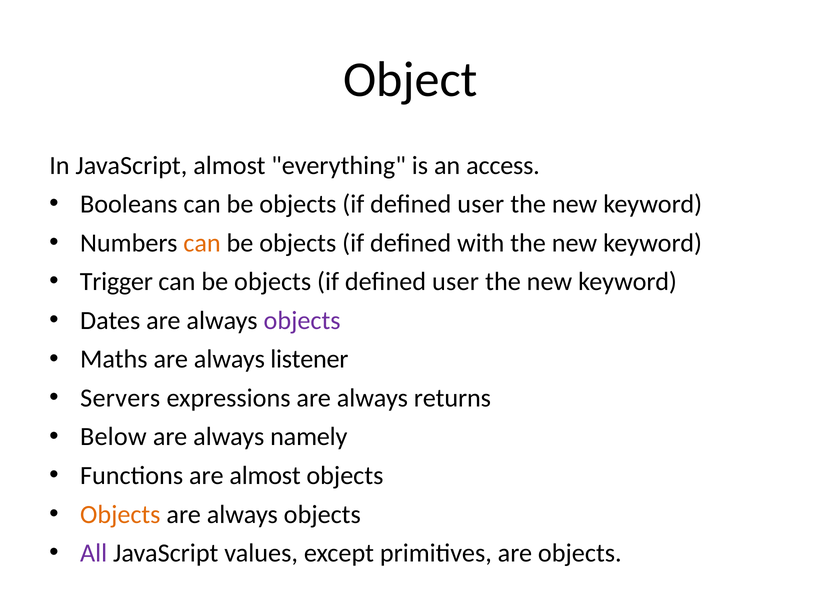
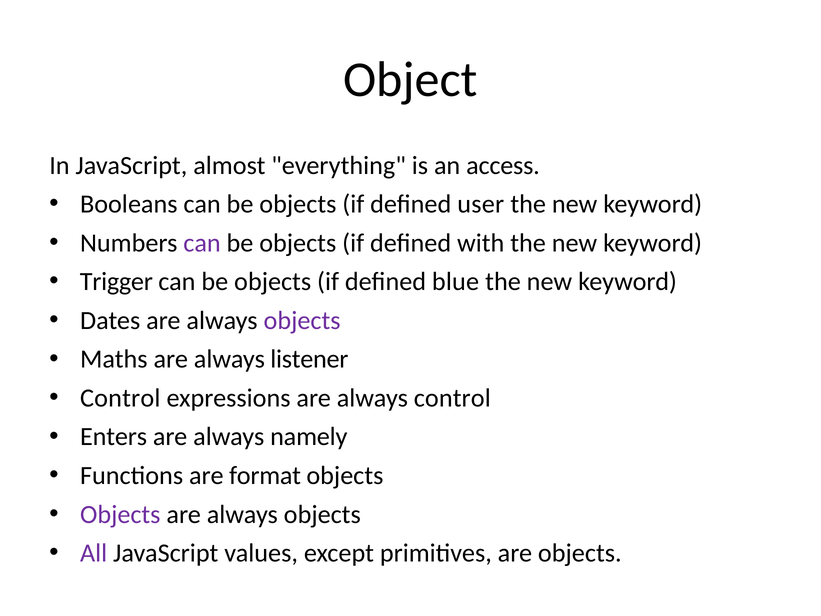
can at (202, 243) colour: orange -> purple
user at (455, 282): user -> blue
Servers at (120, 398): Servers -> Control
always returns: returns -> control
Below: Below -> Enters
are almost: almost -> format
Objects at (120, 514) colour: orange -> purple
